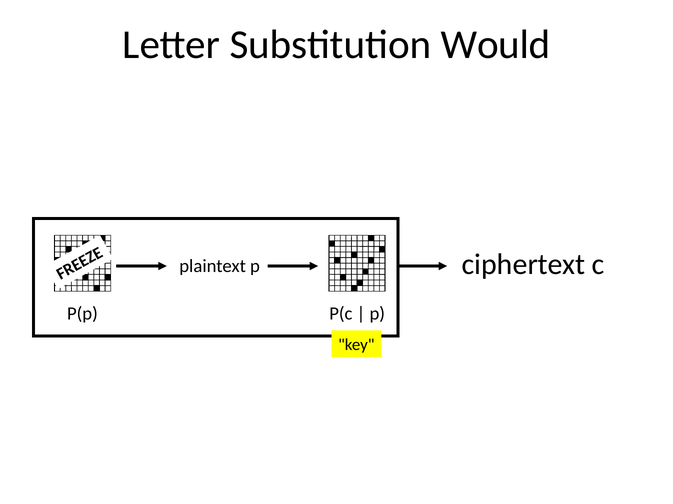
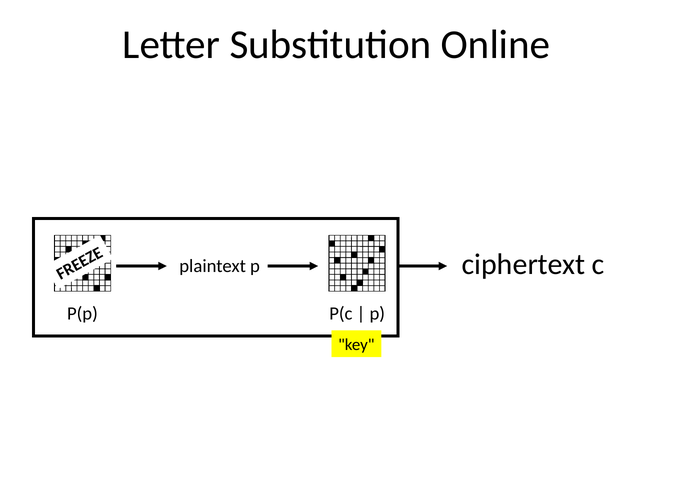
Would: Would -> Online
